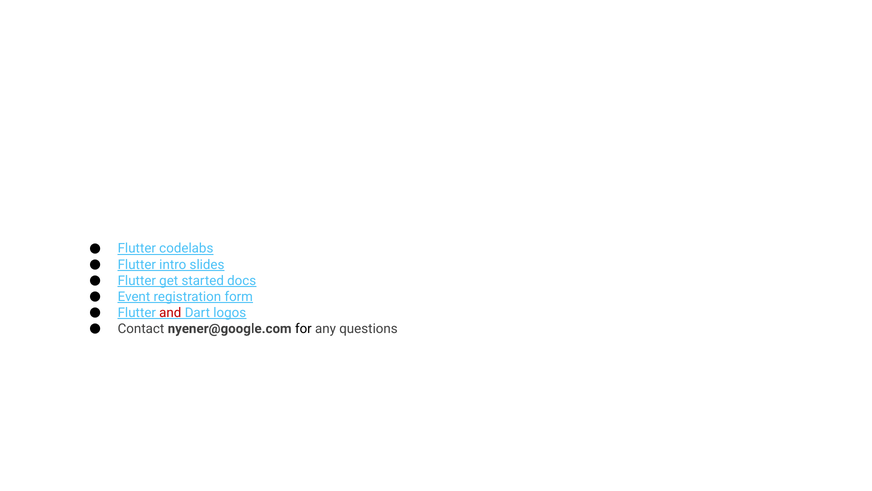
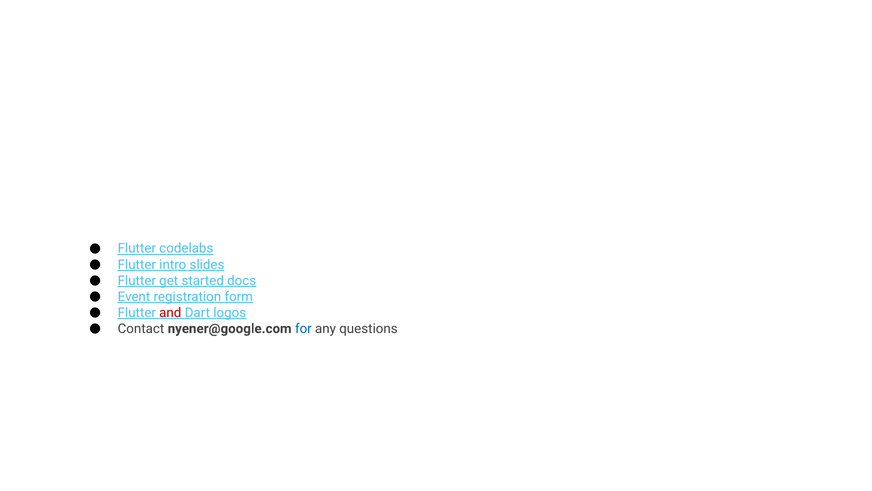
for colour: black -> blue
